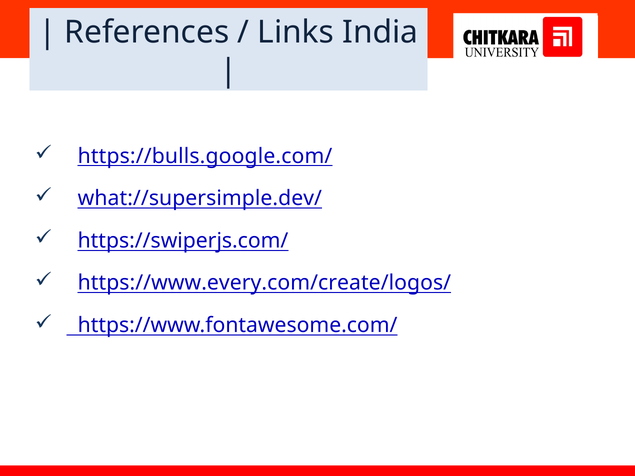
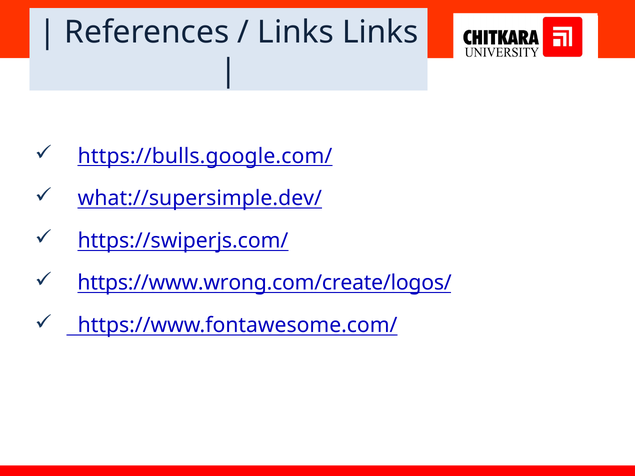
Links India: India -> Links
https://www.every.com/create/logos/: https://www.every.com/create/logos/ -> https://www.wrong.com/create/logos/
